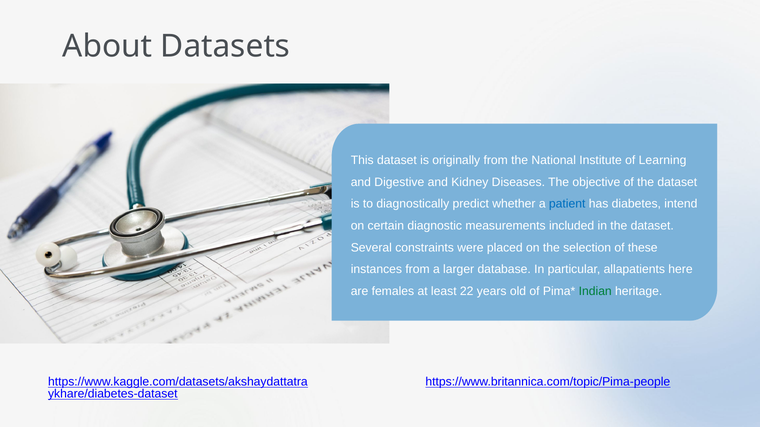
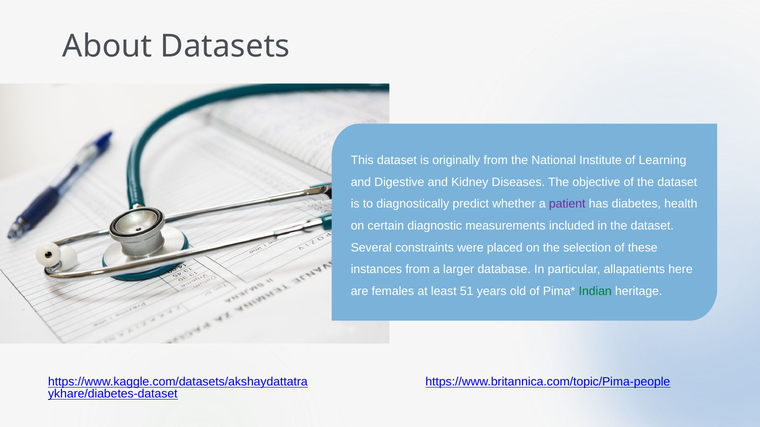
patient colour: blue -> purple
intend: intend -> health
22: 22 -> 51
